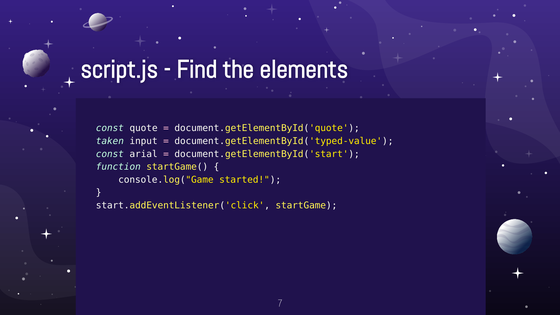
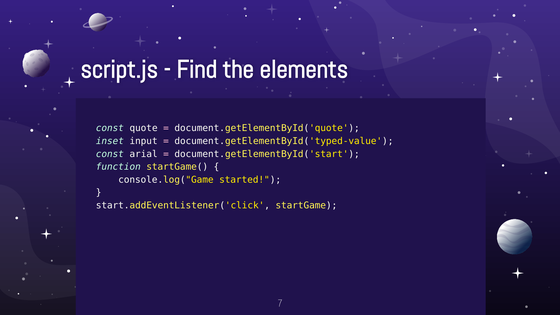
taken: taken -> inset
